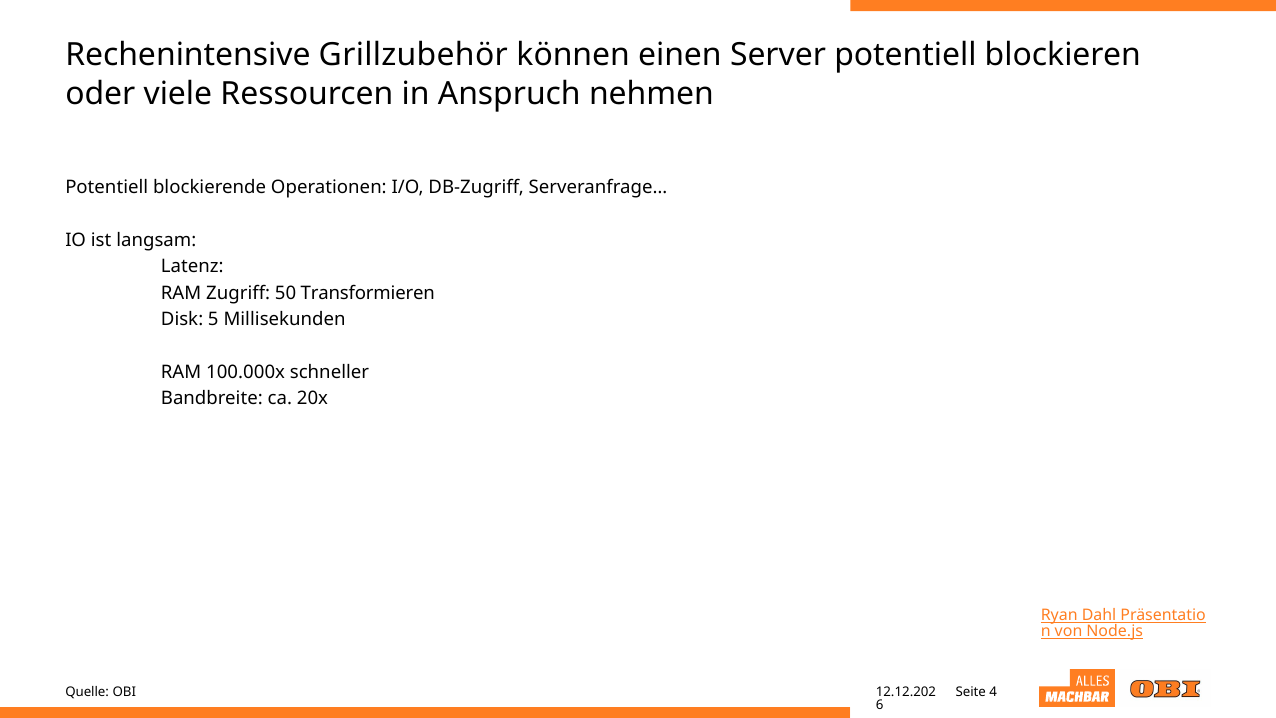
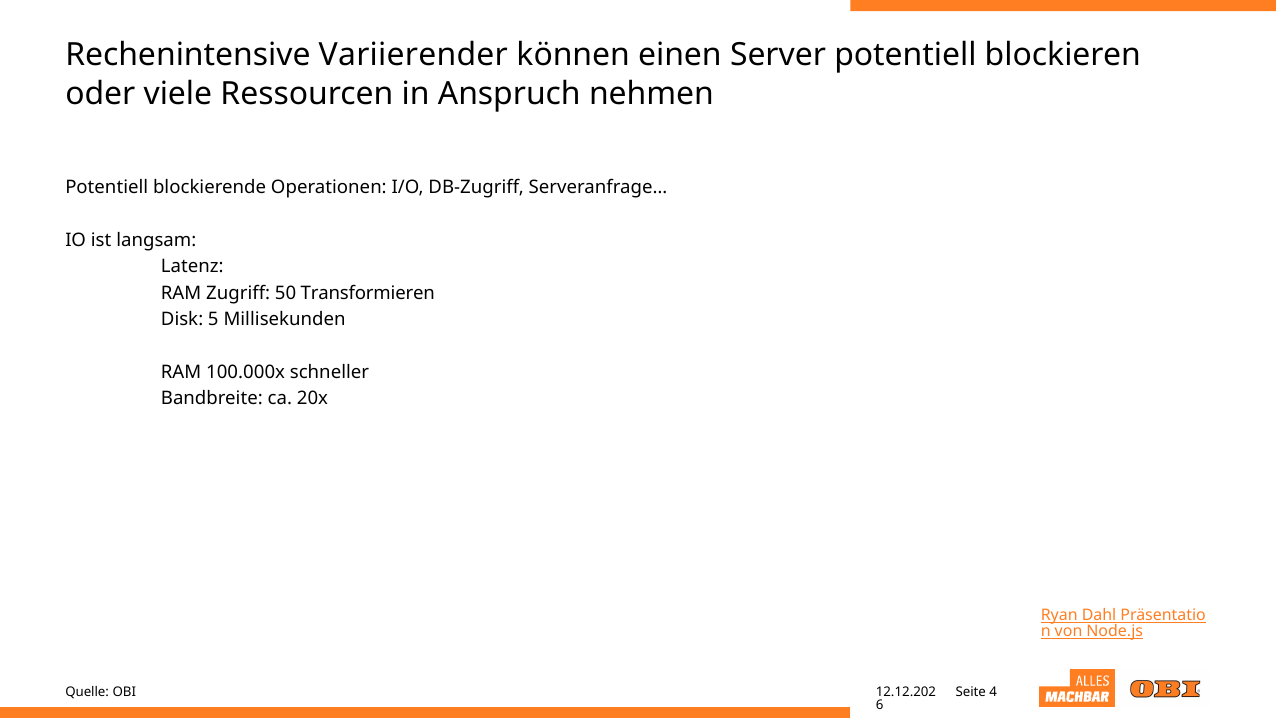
Grillzubehör: Grillzubehör -> Variierender
